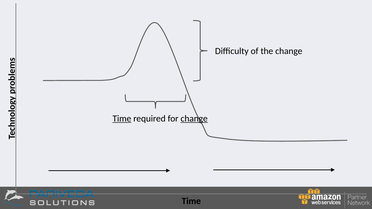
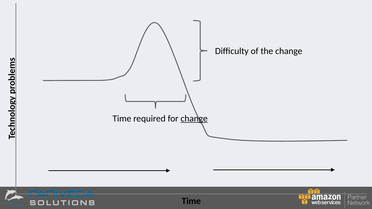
Time at (122, 119) underline: present -> none
